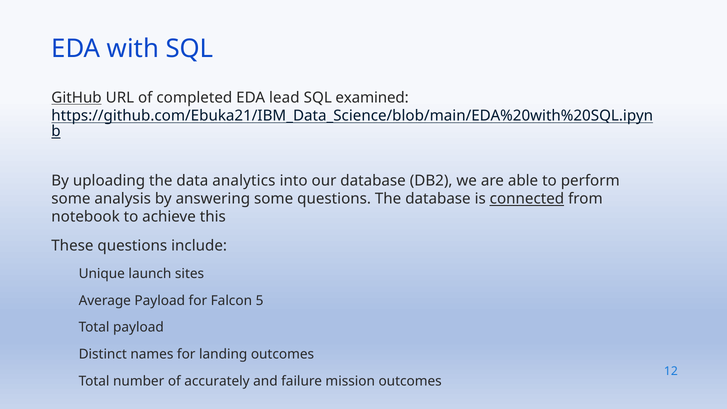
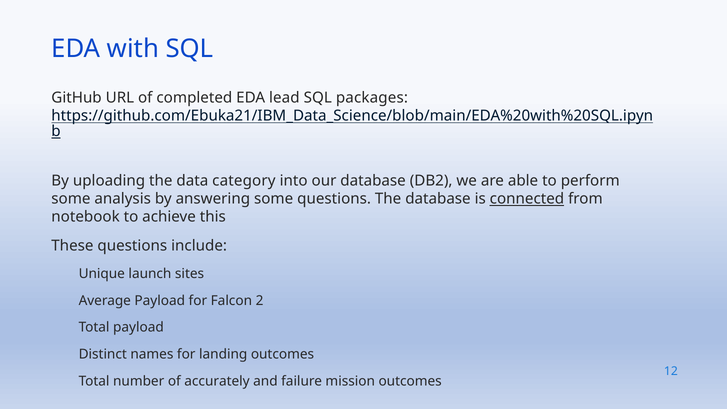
GitHub underline: present -> none
examined: examined -> packages
analytics: analytics -> category
5: 5 -> 2
